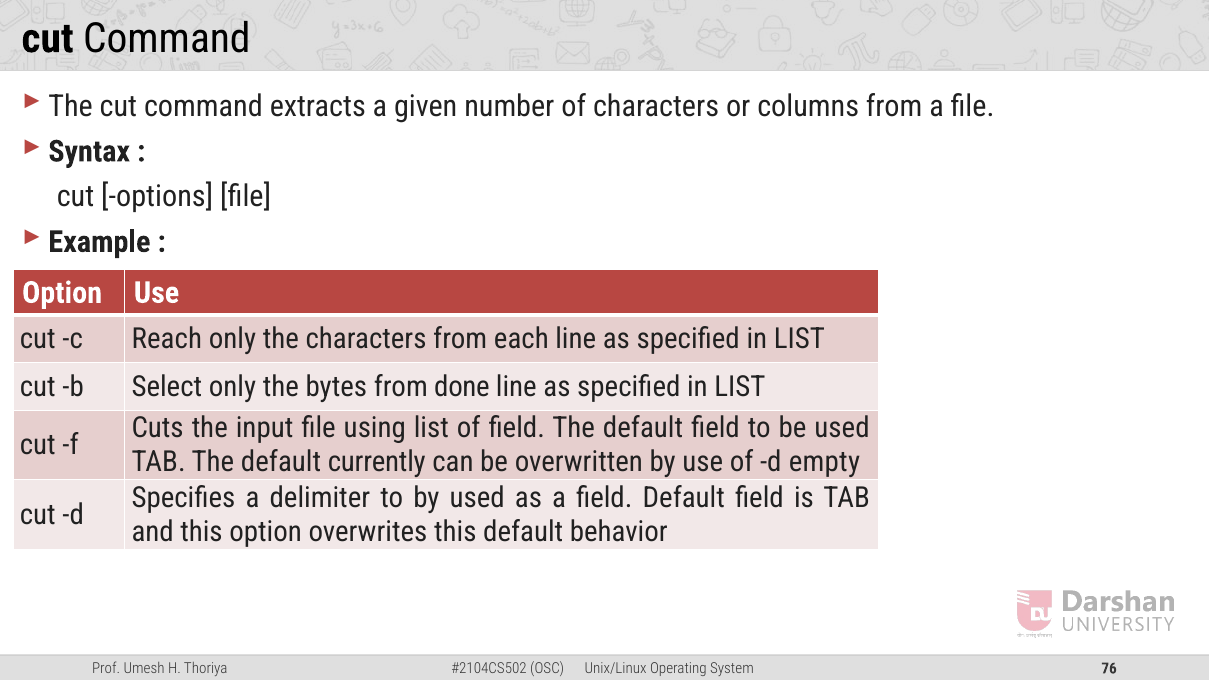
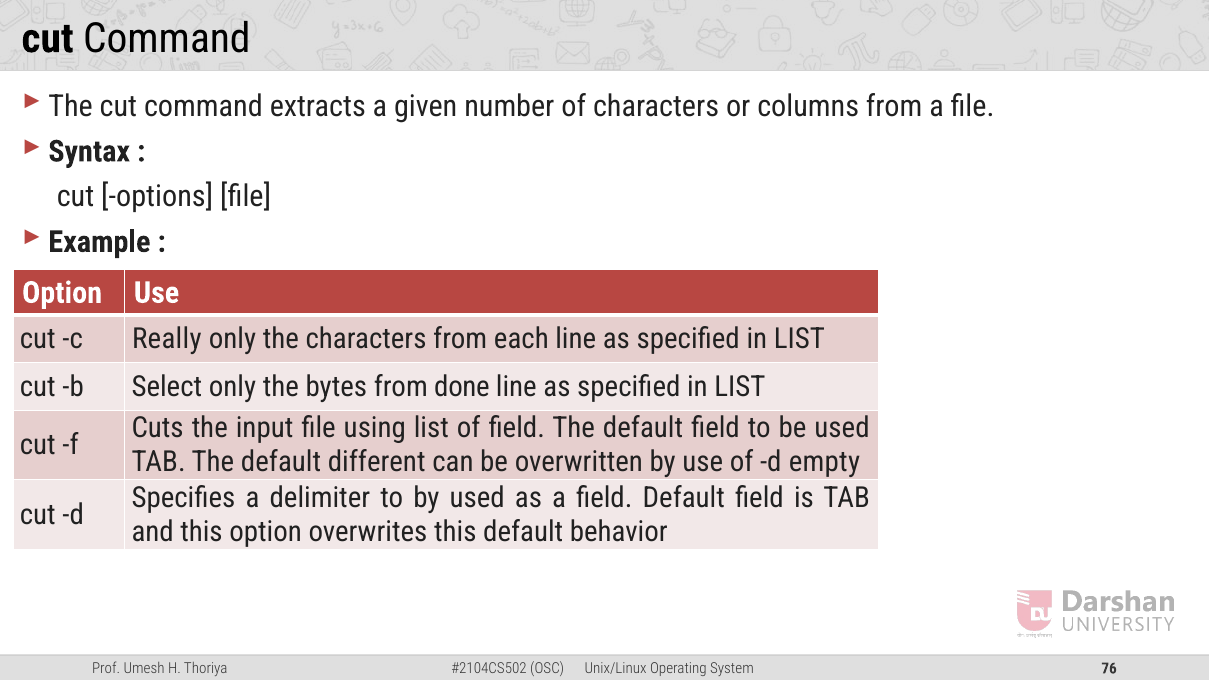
Reach: Reach -> Really
currently: currently -> different
